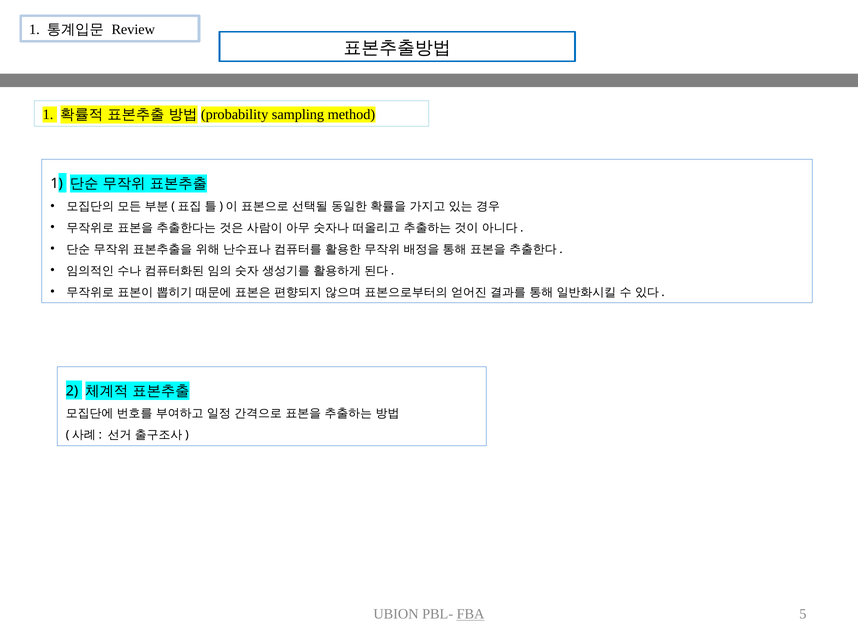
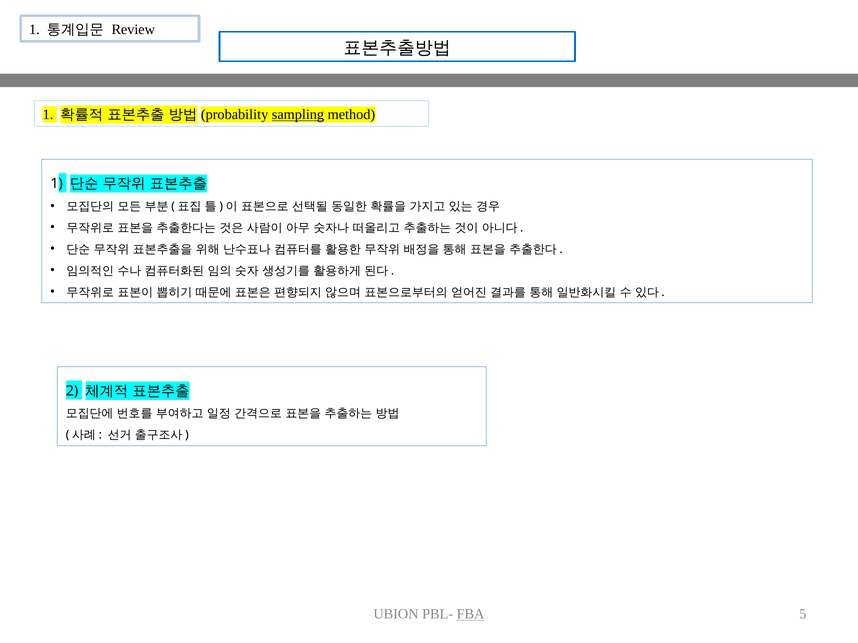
sampling underline: none -> present
